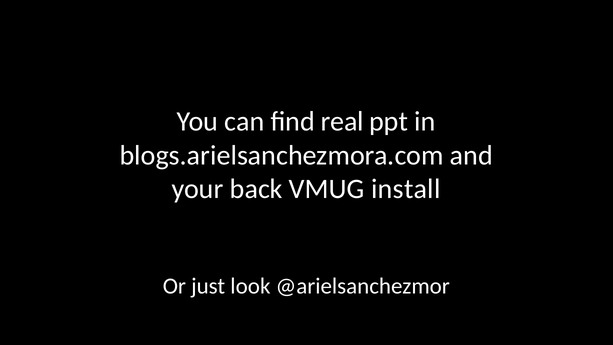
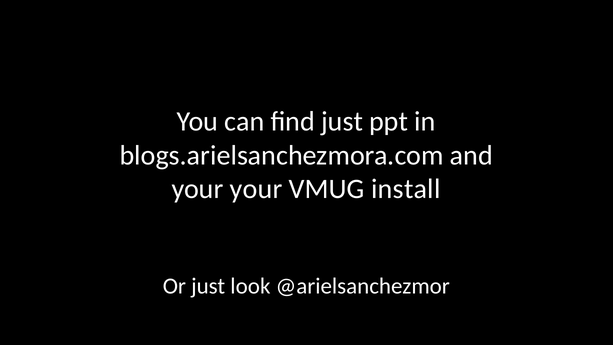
find real: real -> just
your back: back -> your
